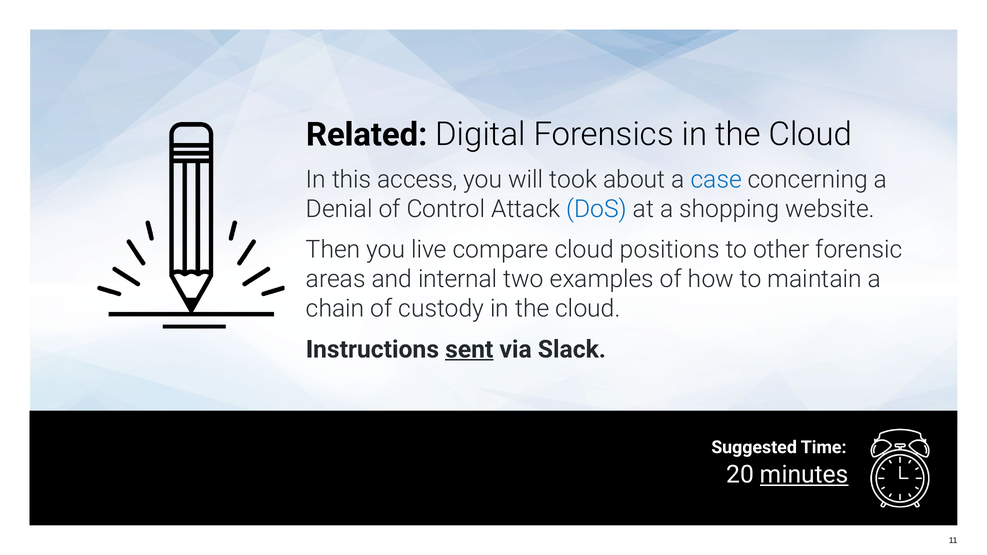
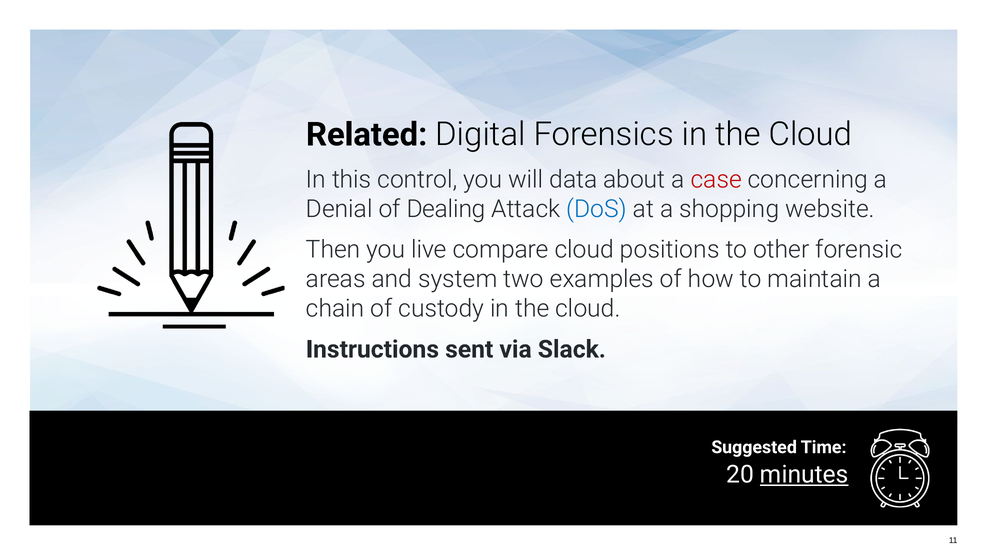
access: access -> control
took: took -> data
case colour: blue -> red
Control: Control -> Dealing
internal: internal -> system
sent underline: present -> none
